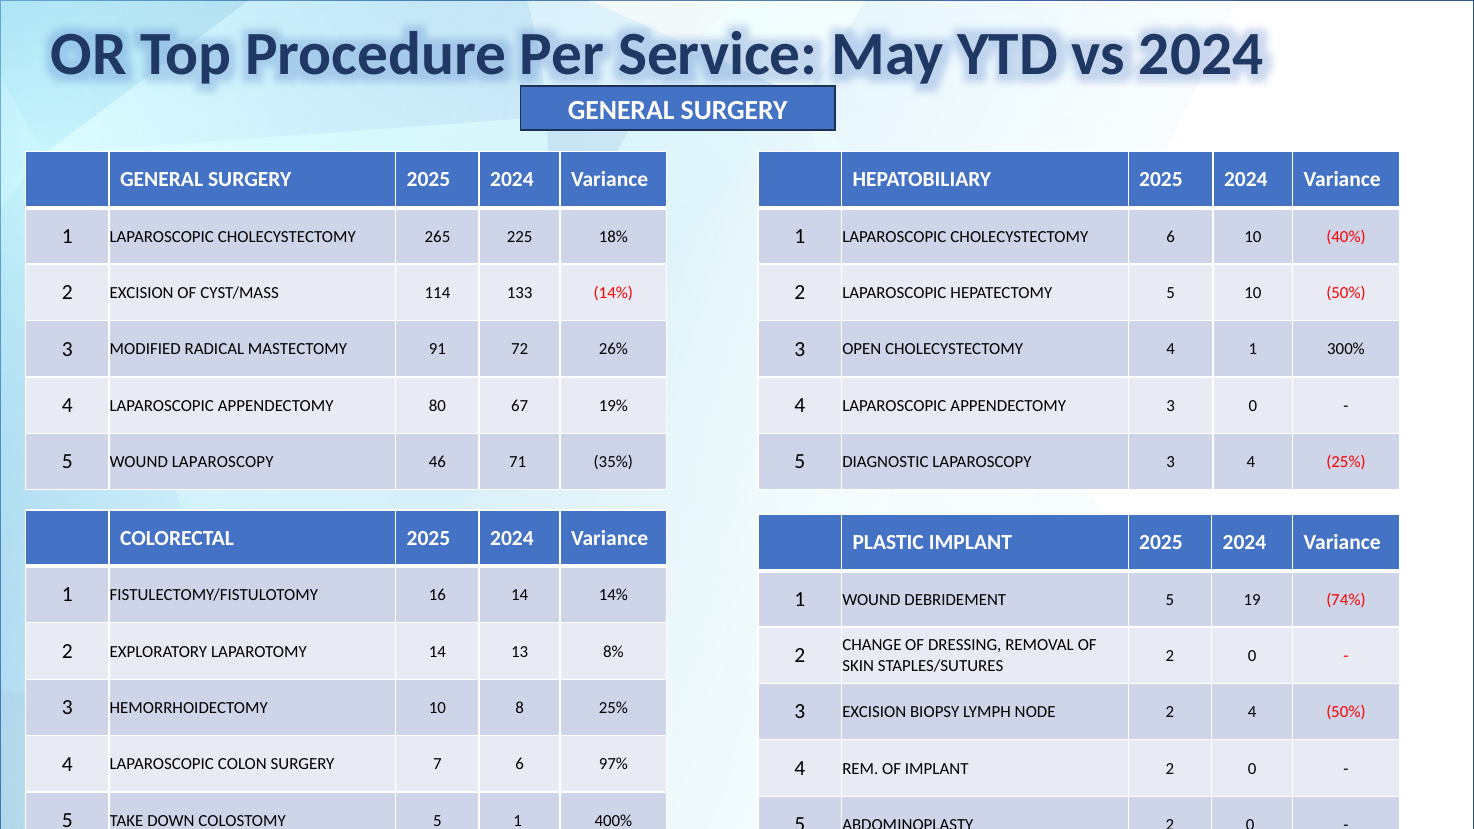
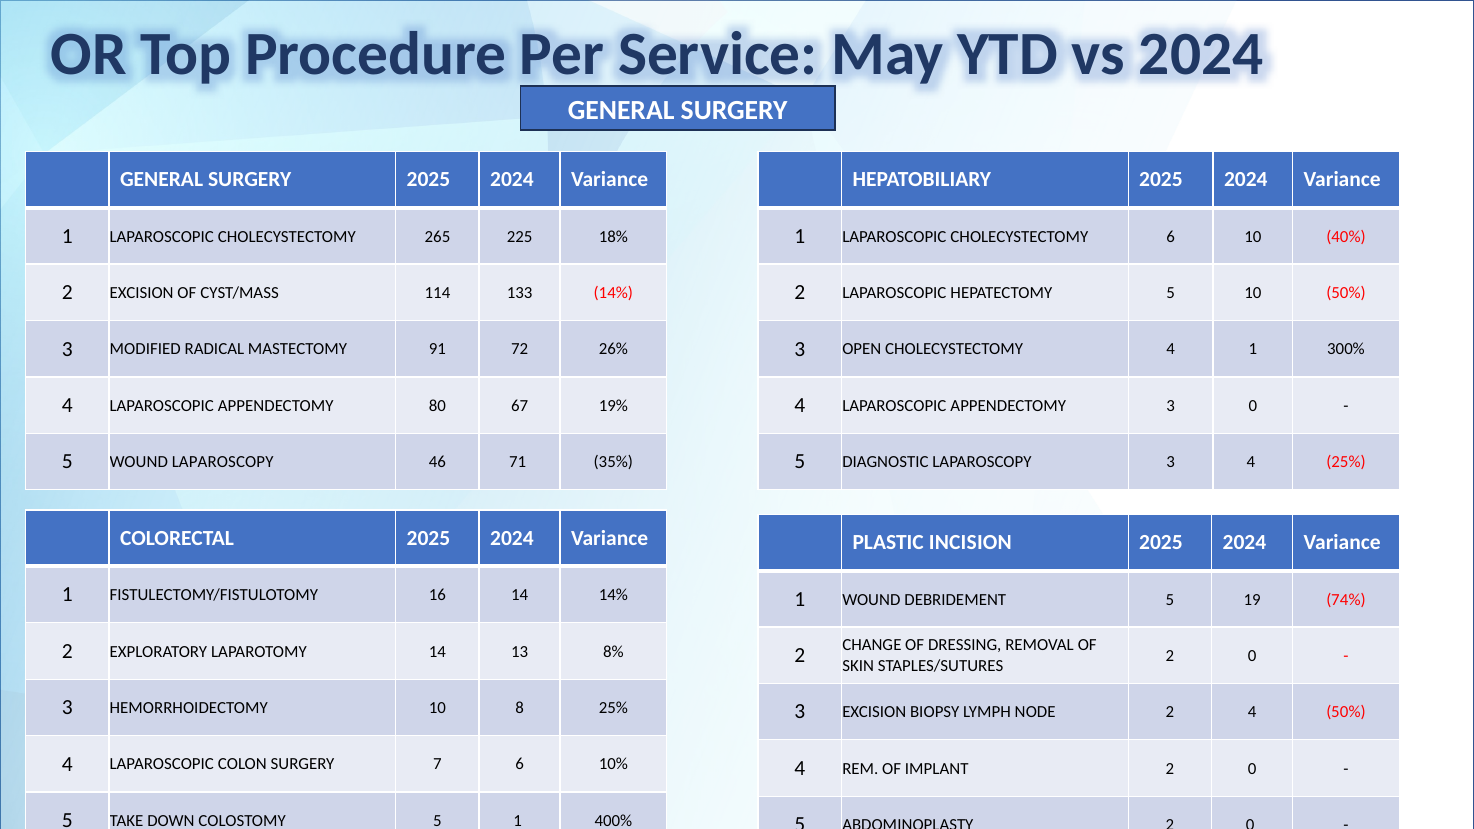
PLASTIC IMPLANT: IMPLANT -> INCISION
97%: 97% -> 10%
